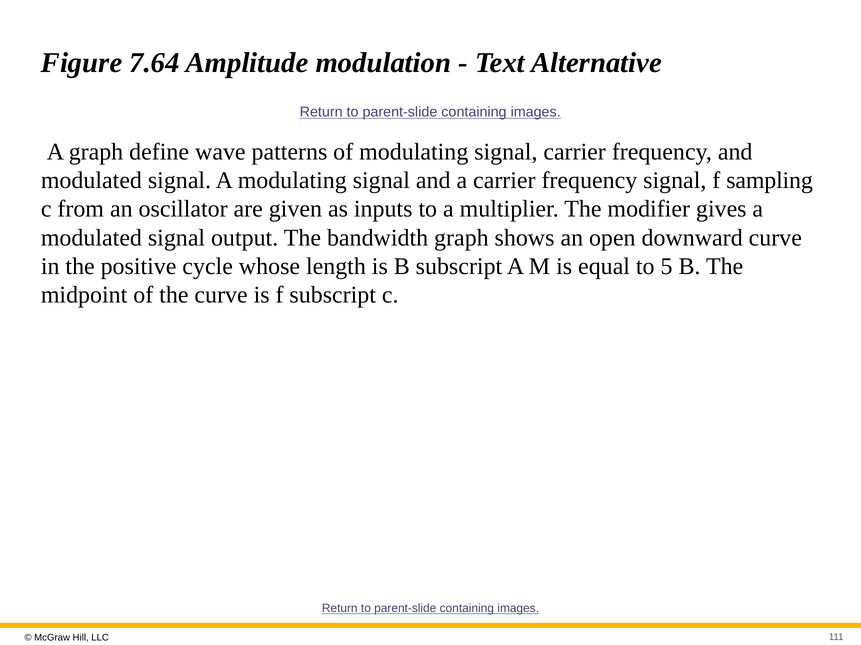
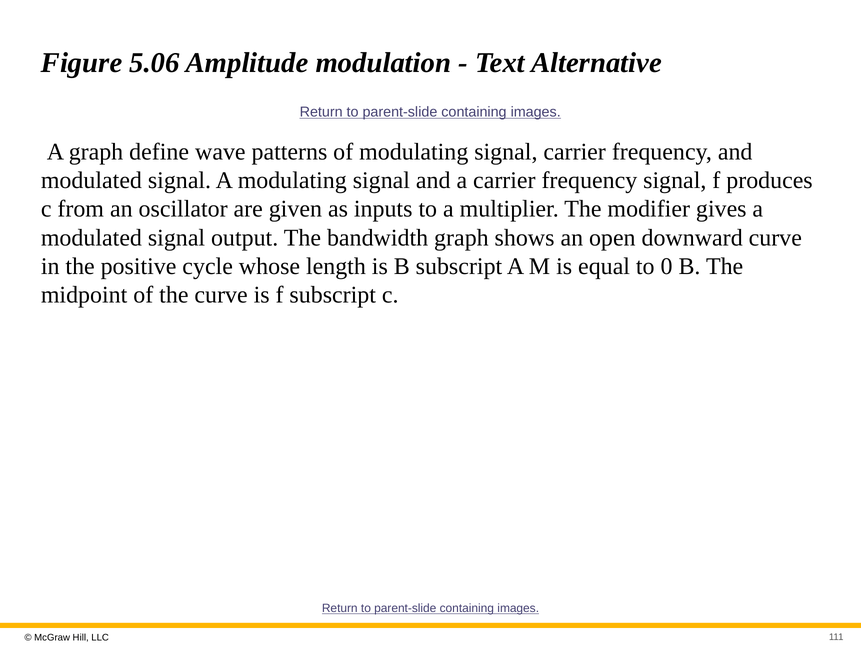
7.64: 7.64 -> 5.06
sampling: sampling -> produces
5: 5 -> 0
